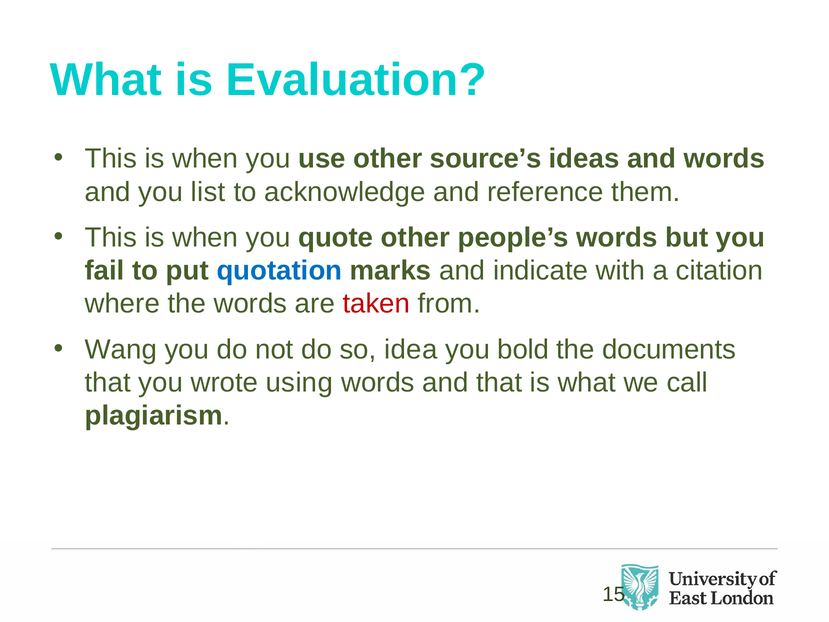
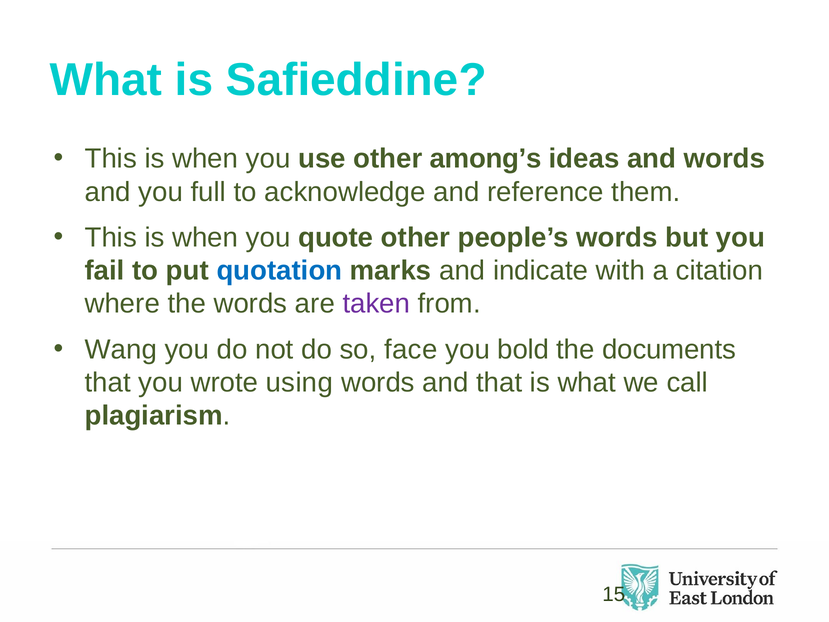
Evaluation: Evaluation -> Safieddine
source’s: source’s -> among’s
list: list -> full
taken colour: red -> purple
idea: idea -> face
